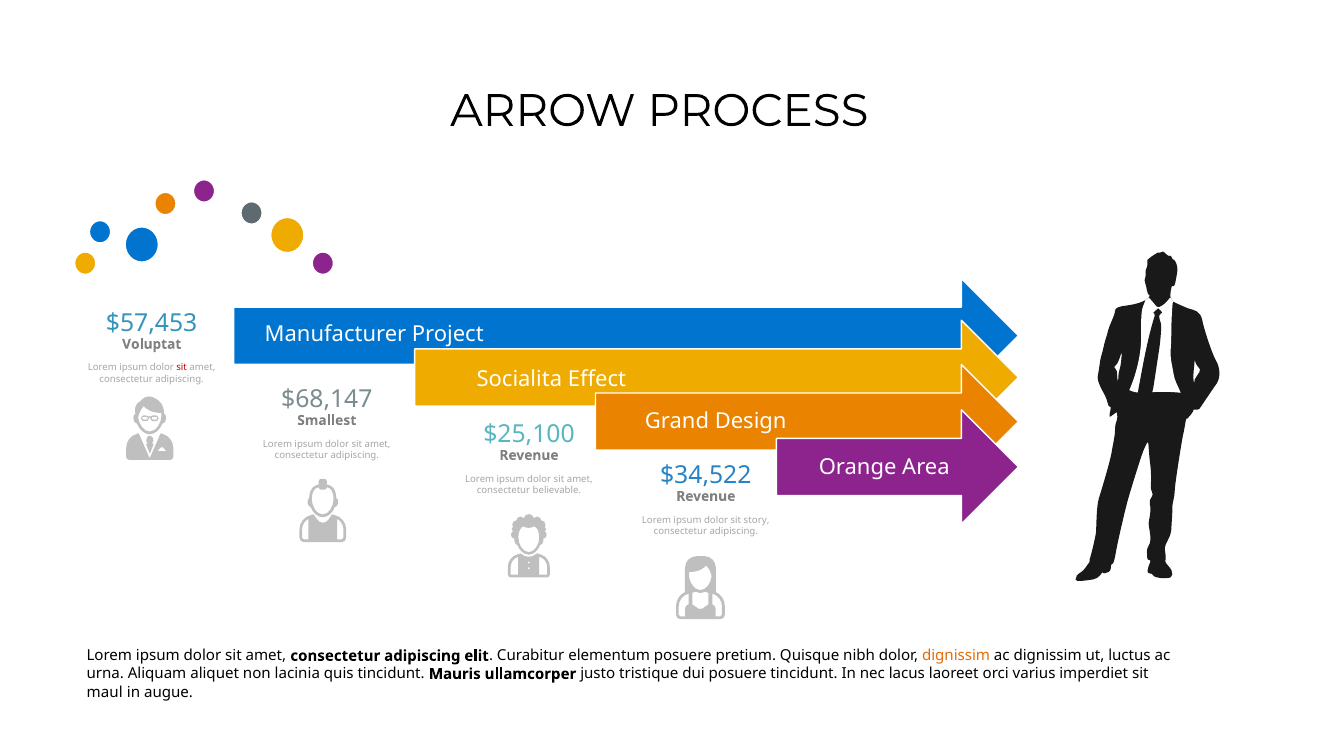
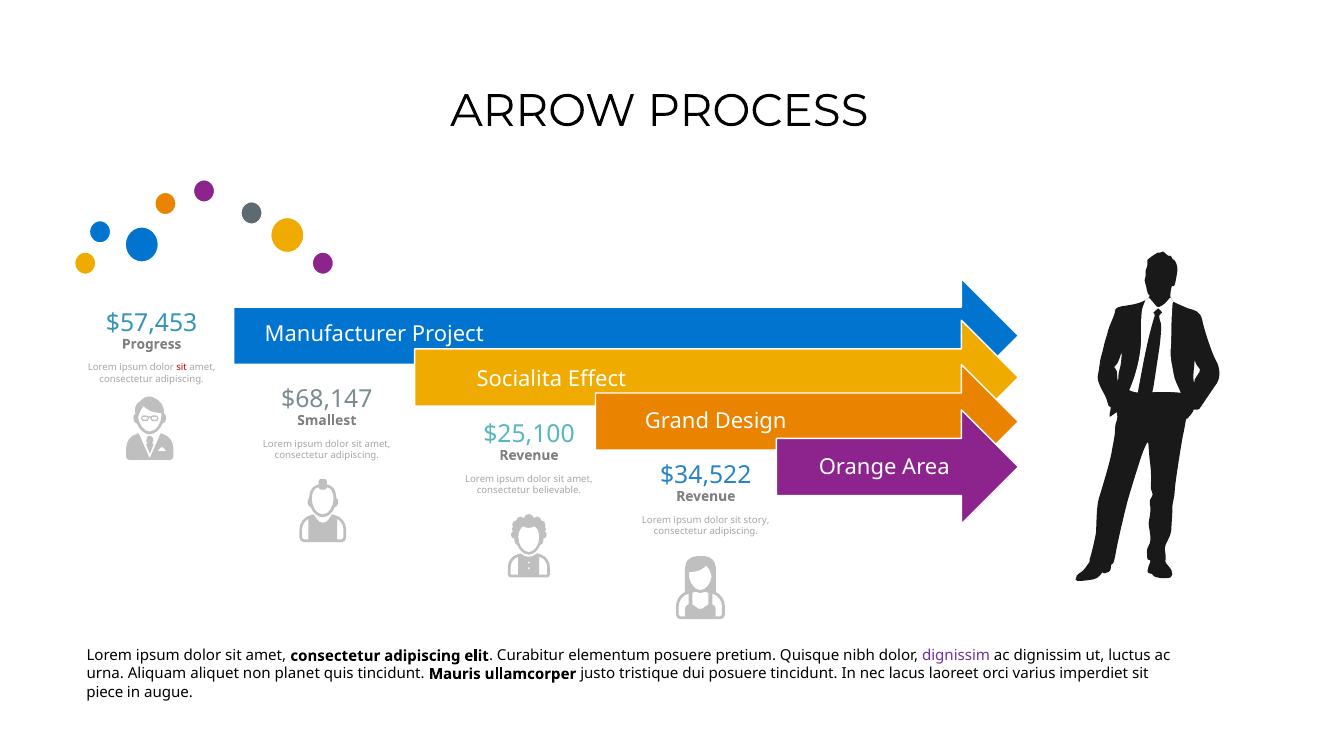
Voluptat: Voluptat -> Progress
dignissim at (956, 656) colour: orange -> purple
lacinia: lacinia -> planet
maul: maul -> piece
